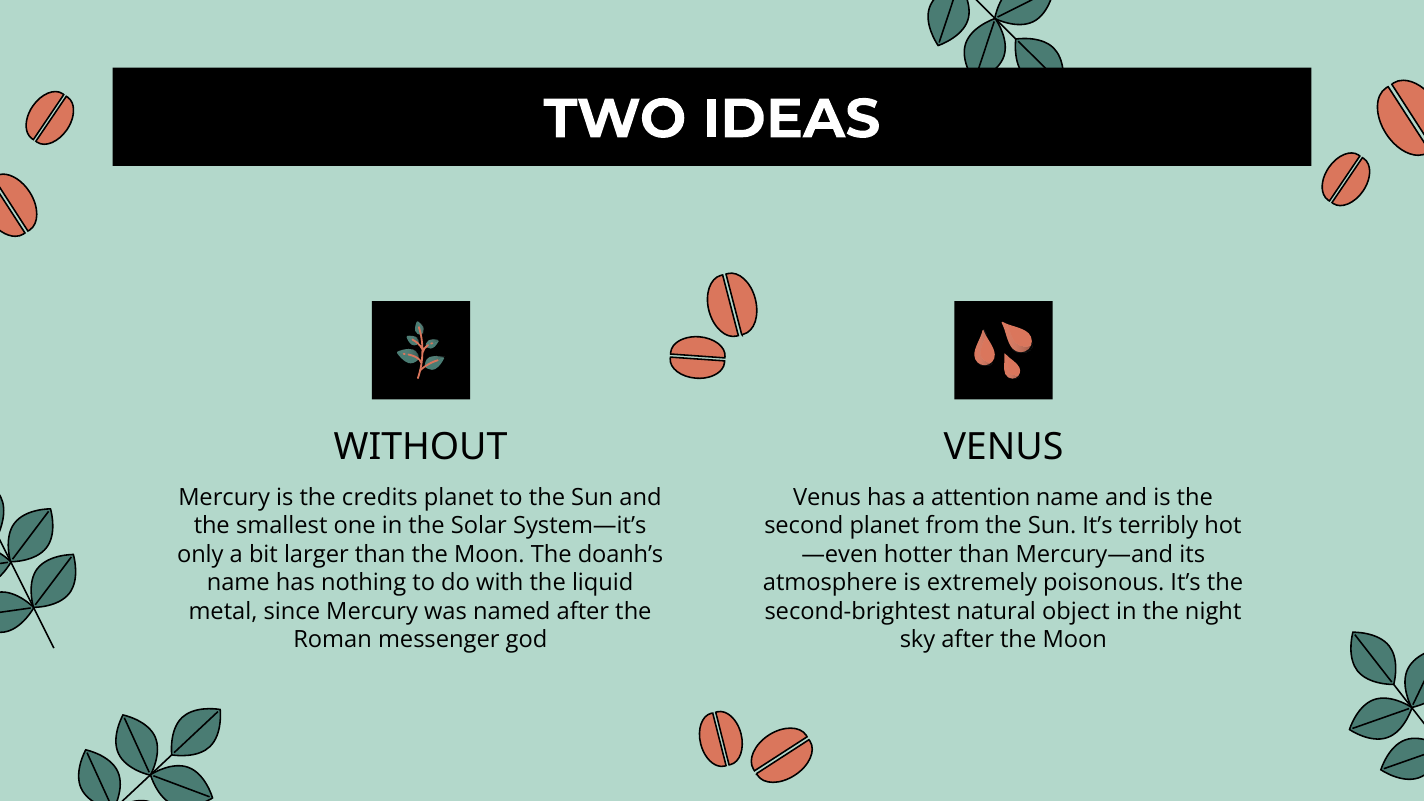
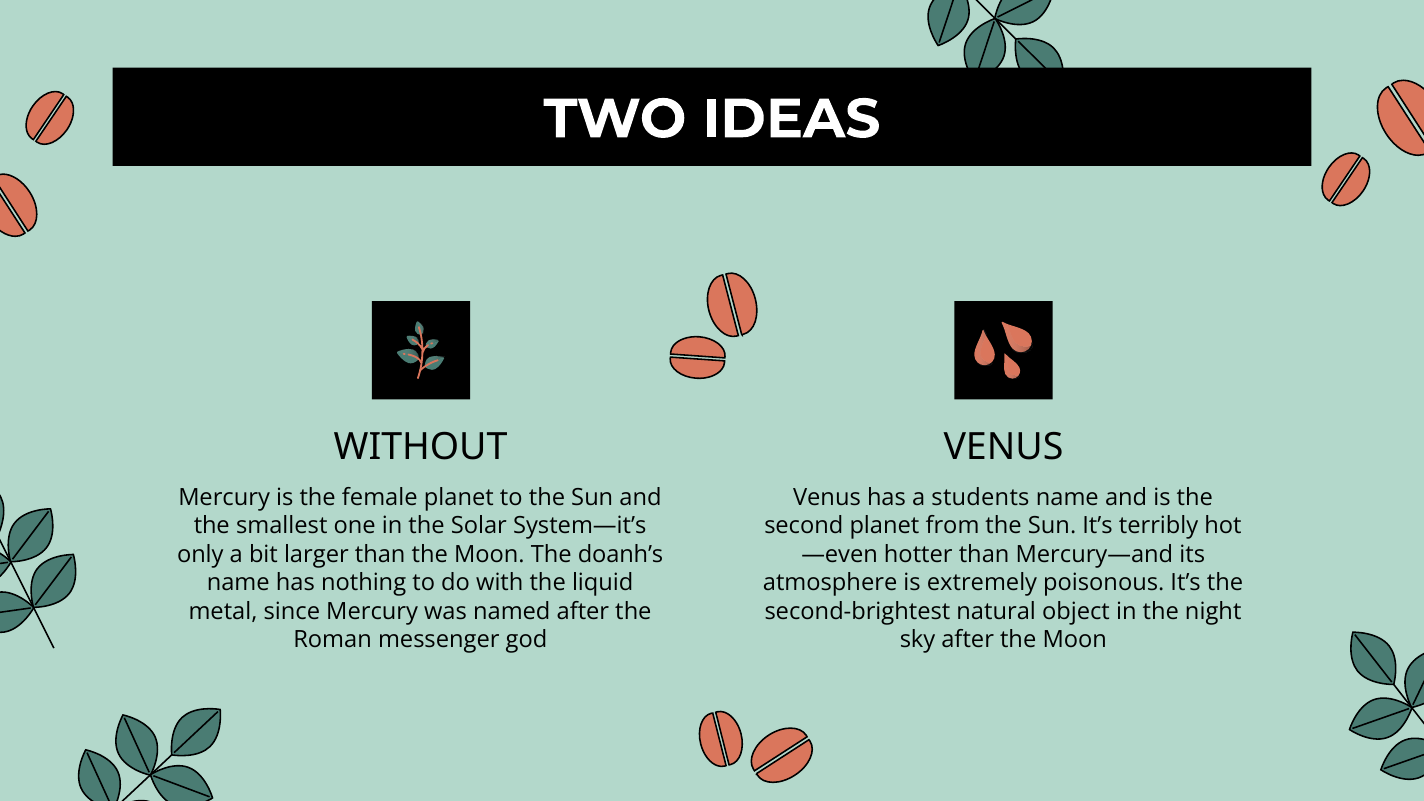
credits: credits -> female
attention: attention -> students
